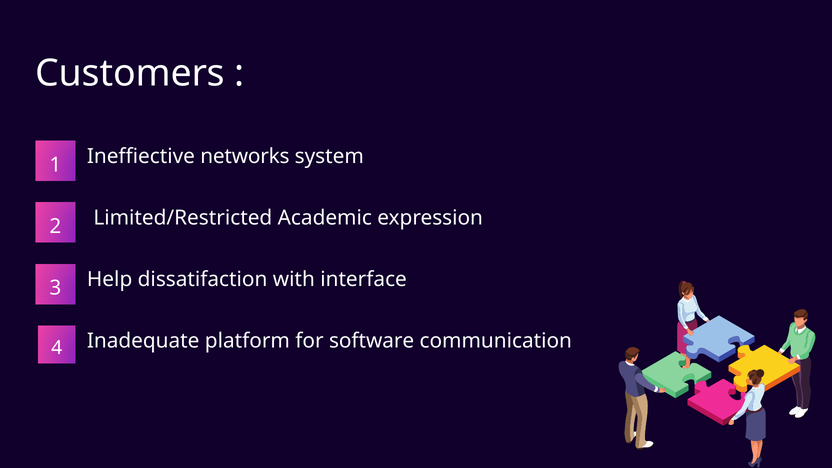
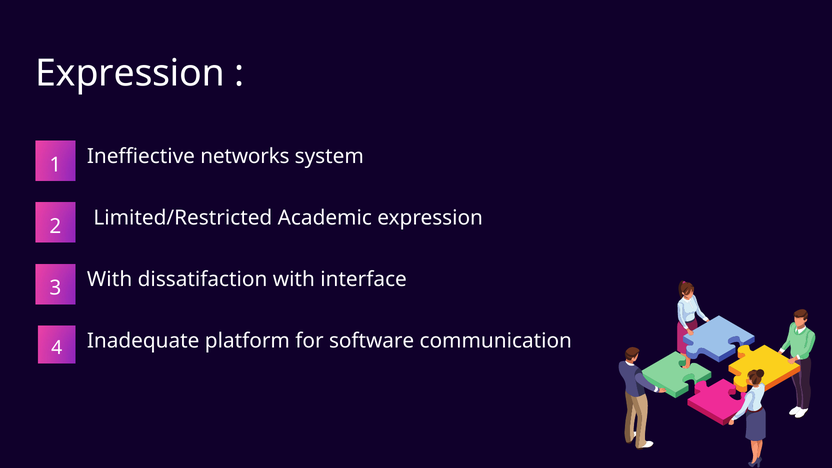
Customers at (130, 73): Customers -> Expression
Help at (110, 280): Help -> With
